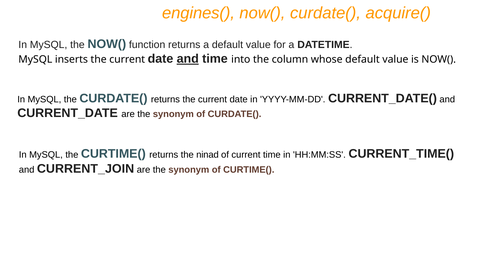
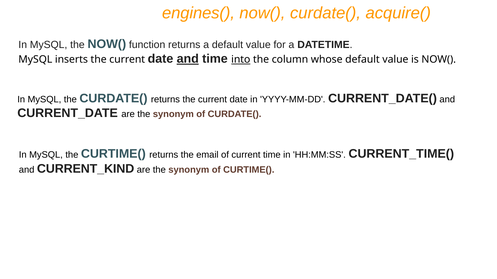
into underline: none -> present
ninad: ninad -> email
CURRENT_JOIN: CURRENT_JOIN -> CURRENT_KIND
